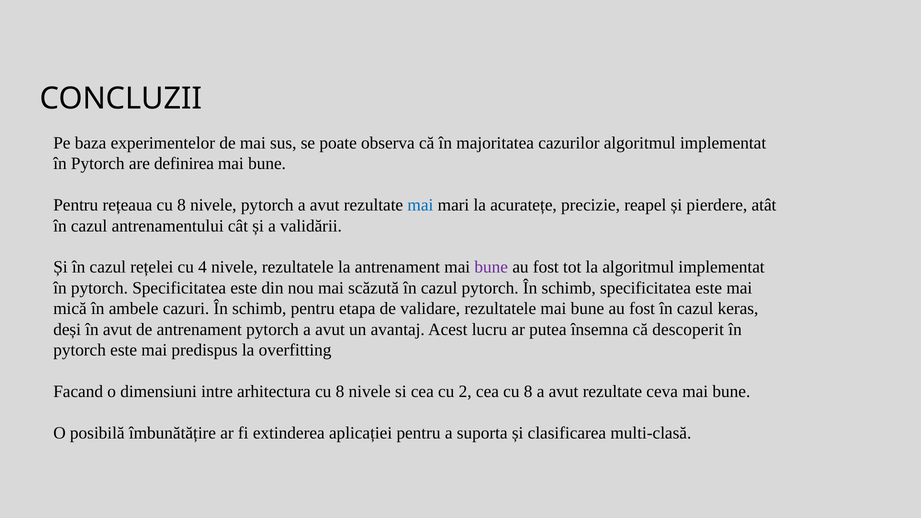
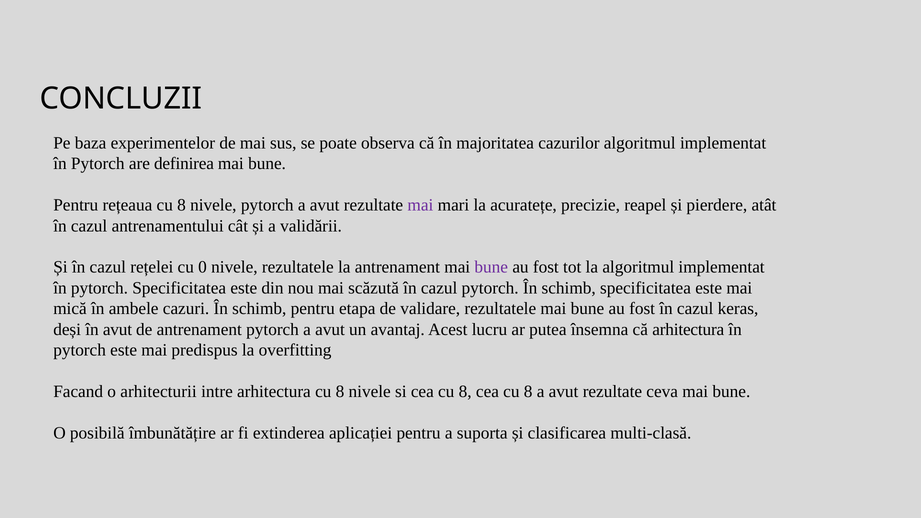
mai at (420, 205) colour: blue -> purple
4: 4 -> 0
că descoperit: descoperit -> arhitectura
dimensiuni: dimensiuni -> arhitecturii
si cea cu 2: 2 -> 8
